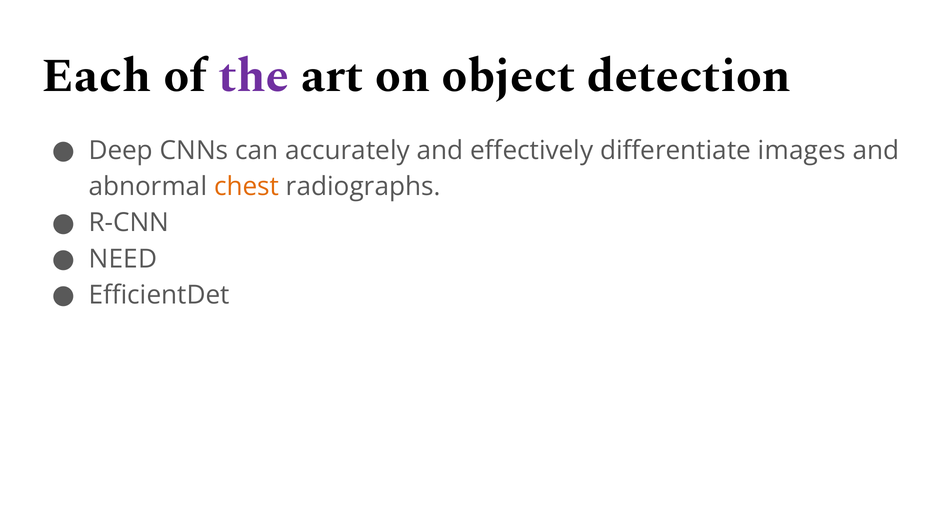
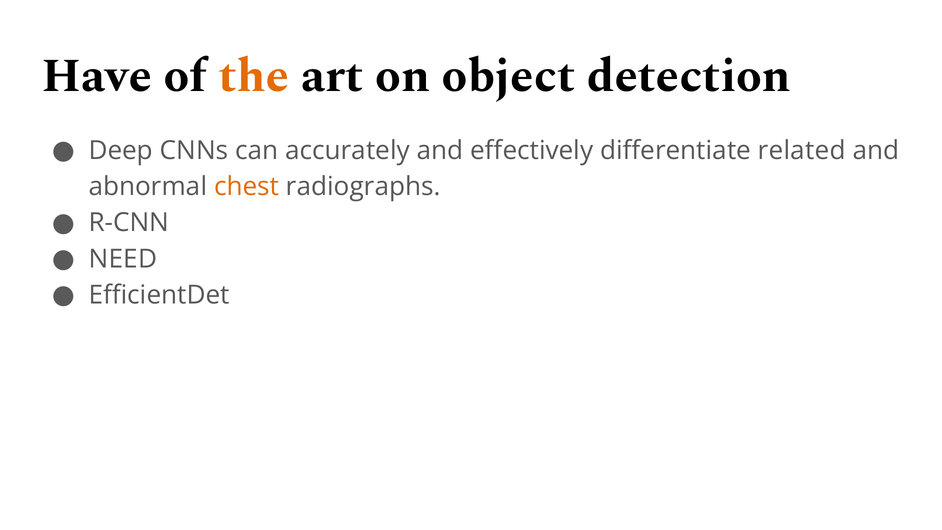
Each: Each -> Have
the colour: purple -> orange
images: images -> related
